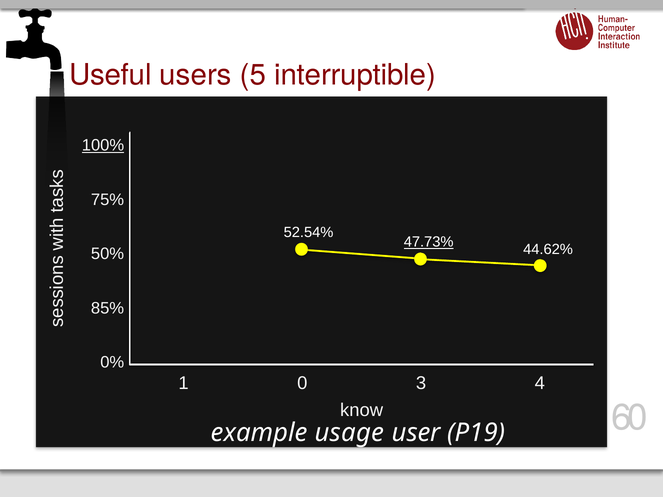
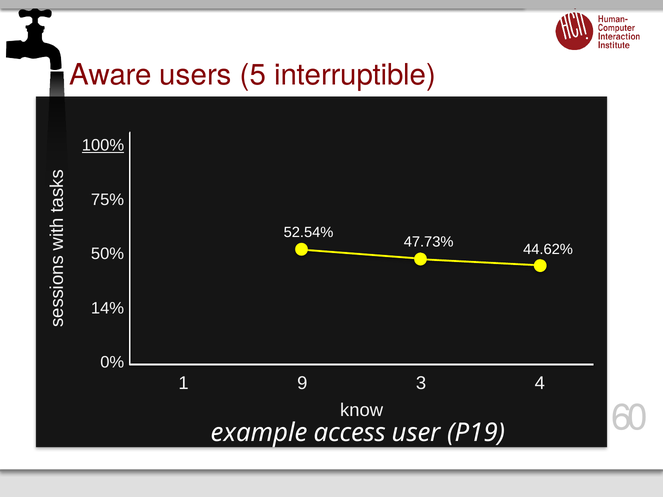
Useful: Useful -> Aware
47.73% underline: present -> none
85%: 85% -> 14%
0: 0 -> 9
usage: usage -> access
